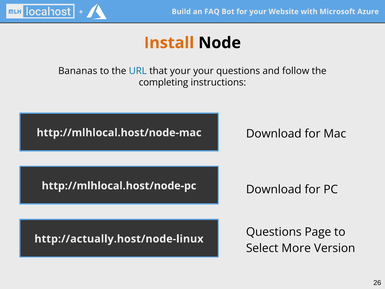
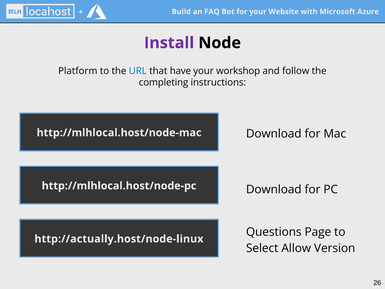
Install colour: orange -> purple
Bananas: Bananas -> Platform
that your: your -> have
your questions: questions -> workshop
More: More -> Allow
